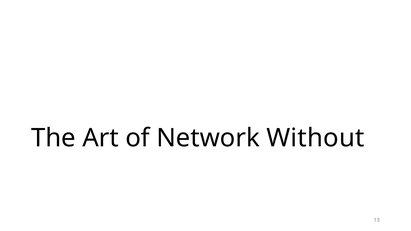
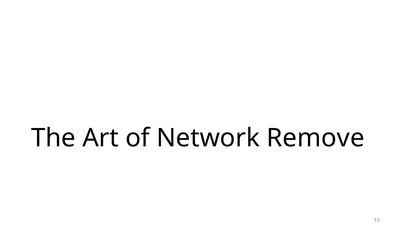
Without: Without -> Remove
